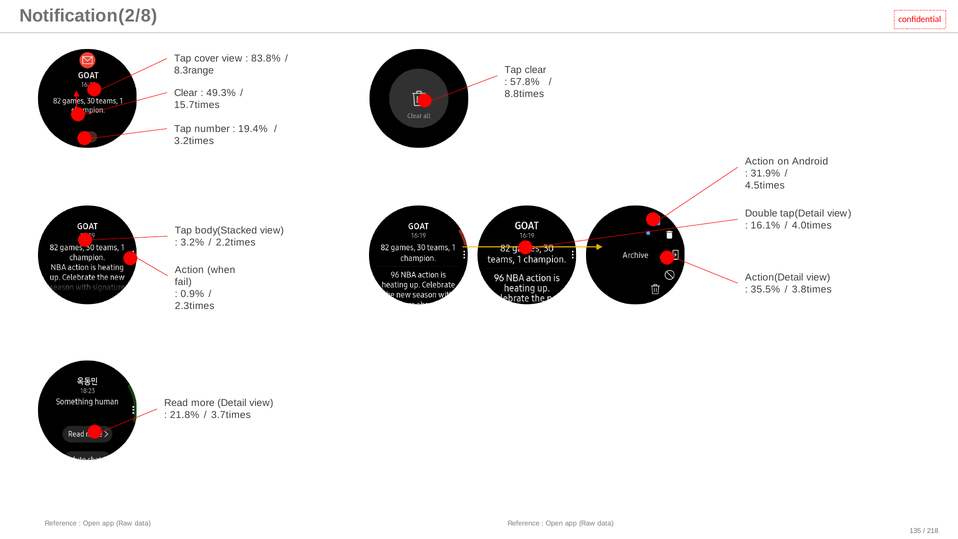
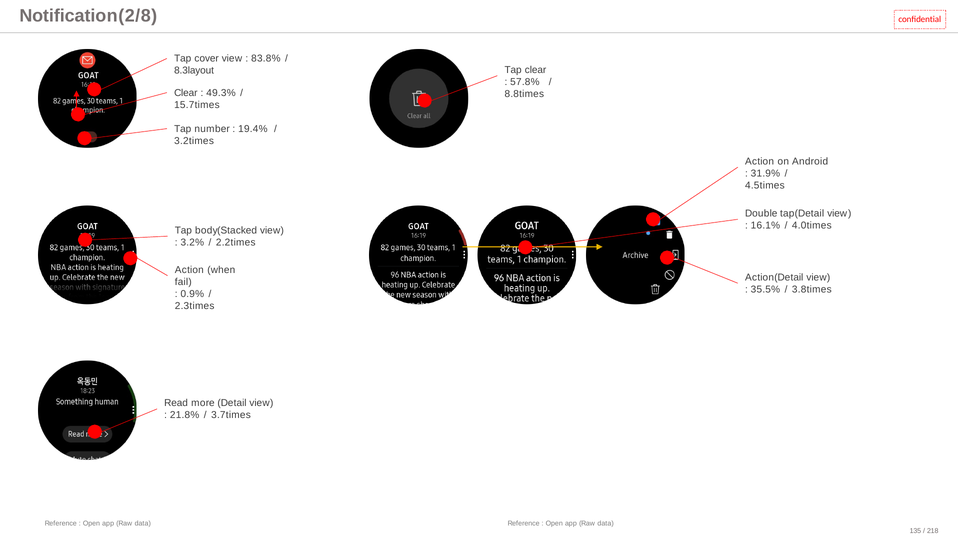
8.3range: 8.3range -> 8.3layout
